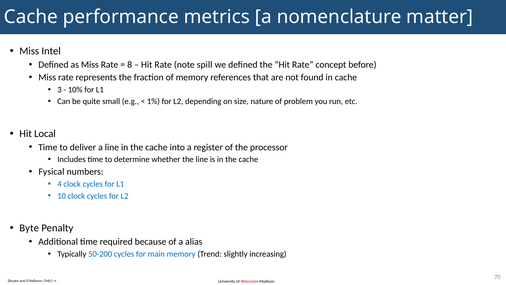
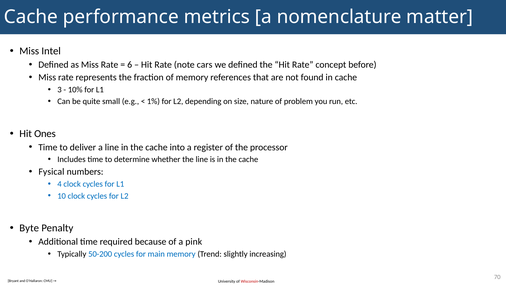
8: 8 -> 6
spill: spill -> cars
Local: Local -> Ones
alias: alias -> pink
